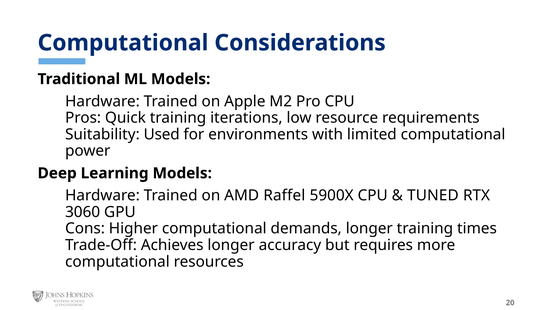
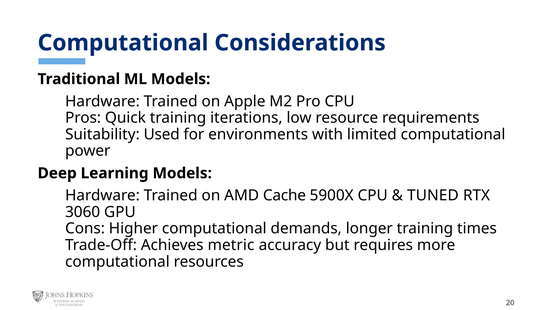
Raffel: Raffel -> Cache
Achieves longer: longer -> metric
